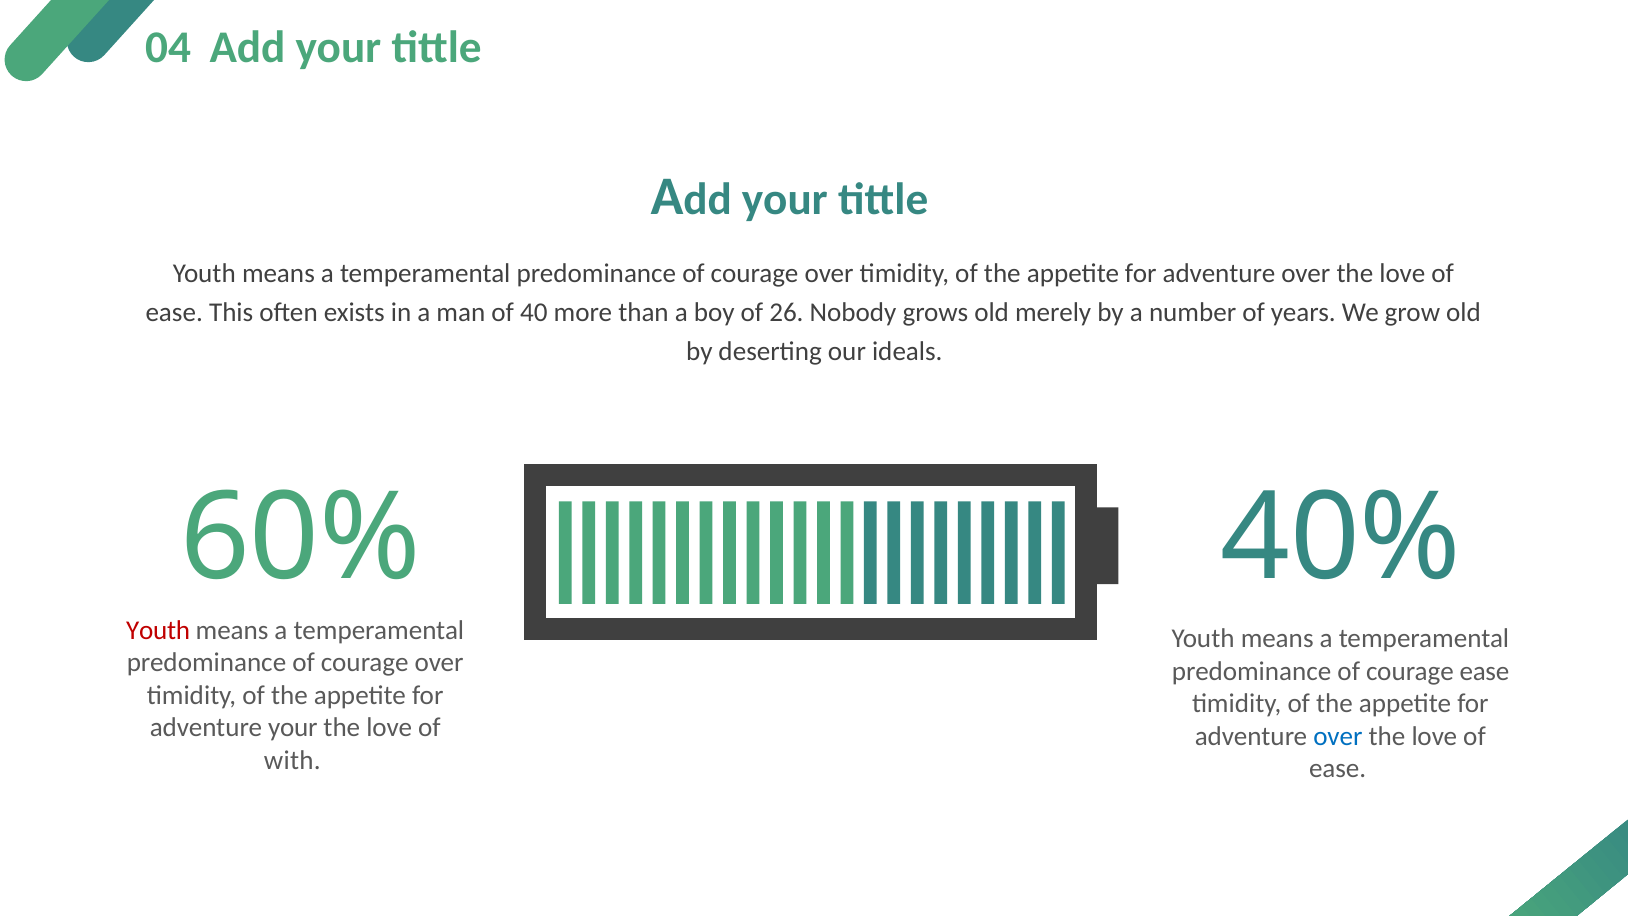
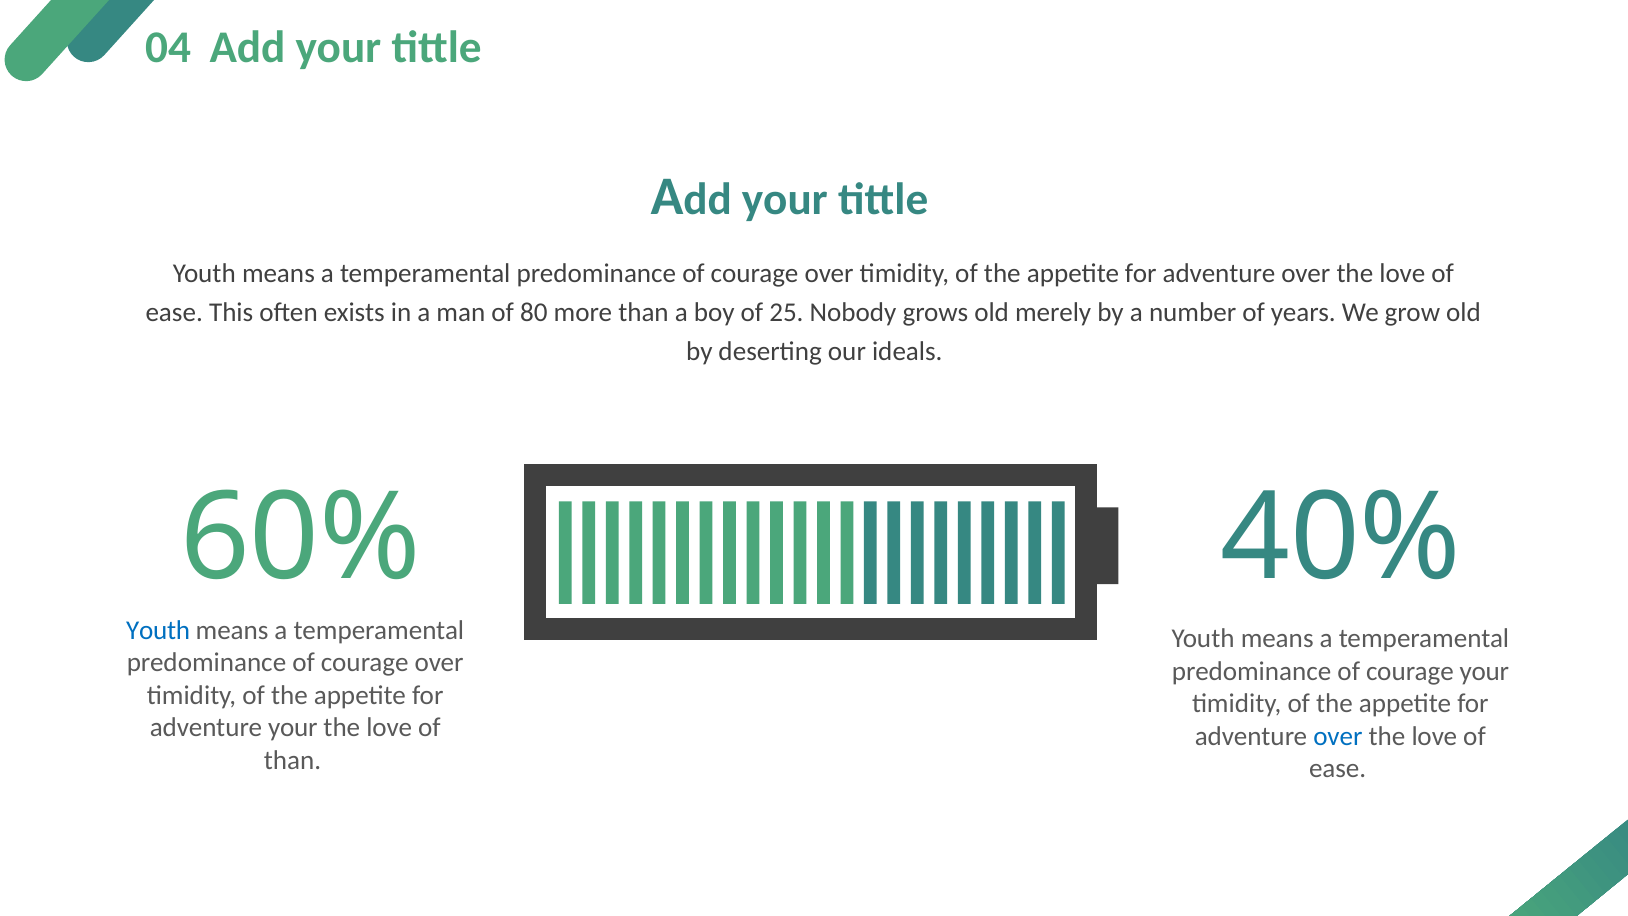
40: 40 -> 80
26: 26 -> 25
Youth at (158, 630) colour: red -> blue
courage ease: ease -> your
with at (292, 760): with -> than
